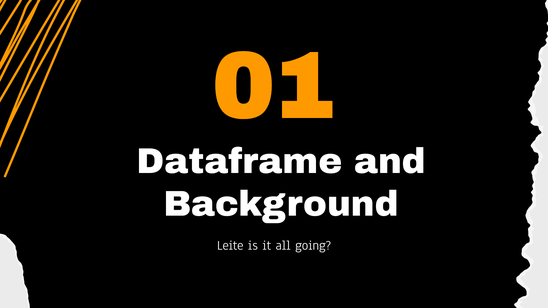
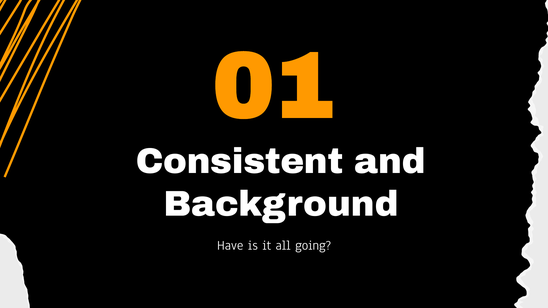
Dataframe: Dataframe -> Consistent
Leite: Leite -> Have
